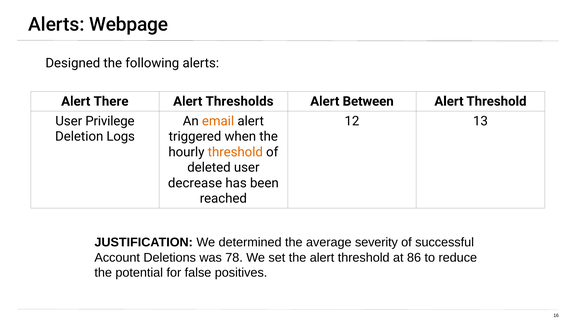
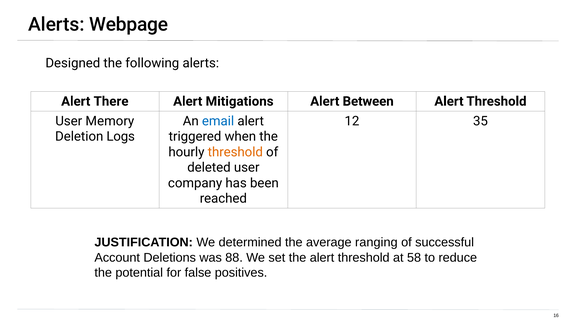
Thresholds: Thresholds -> Mitigations
Privilege: Privilege -> Memory
email colour: orange -> blue
13: 13 -> 35
decrease: decrease -> company
severity: severity -> ranging
78: 78 -> 88
86: 86 -> 58
